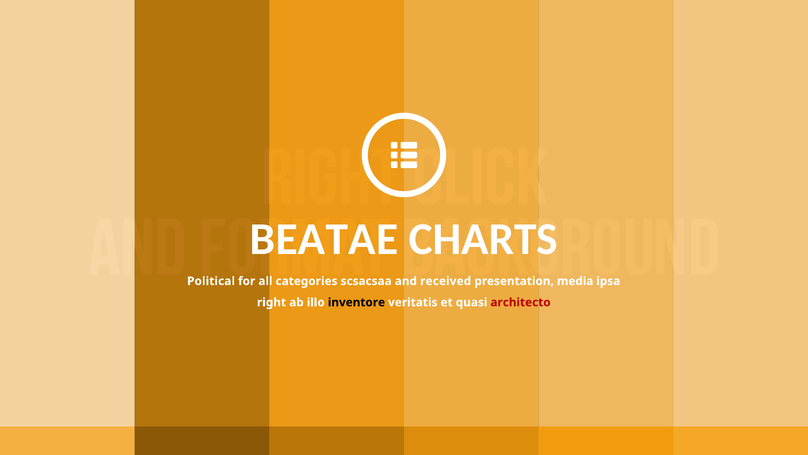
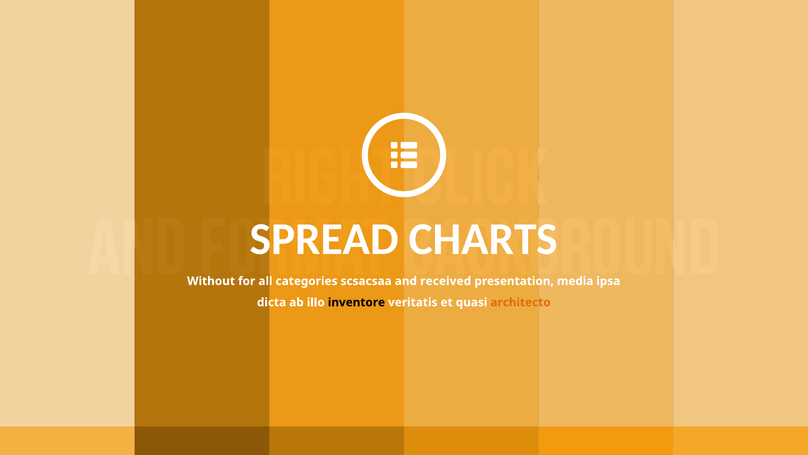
BEATAE: BEATAE -> SPREAD
Political: Political -> Without
right: right -> dicta
architecto colour: red -> orange
